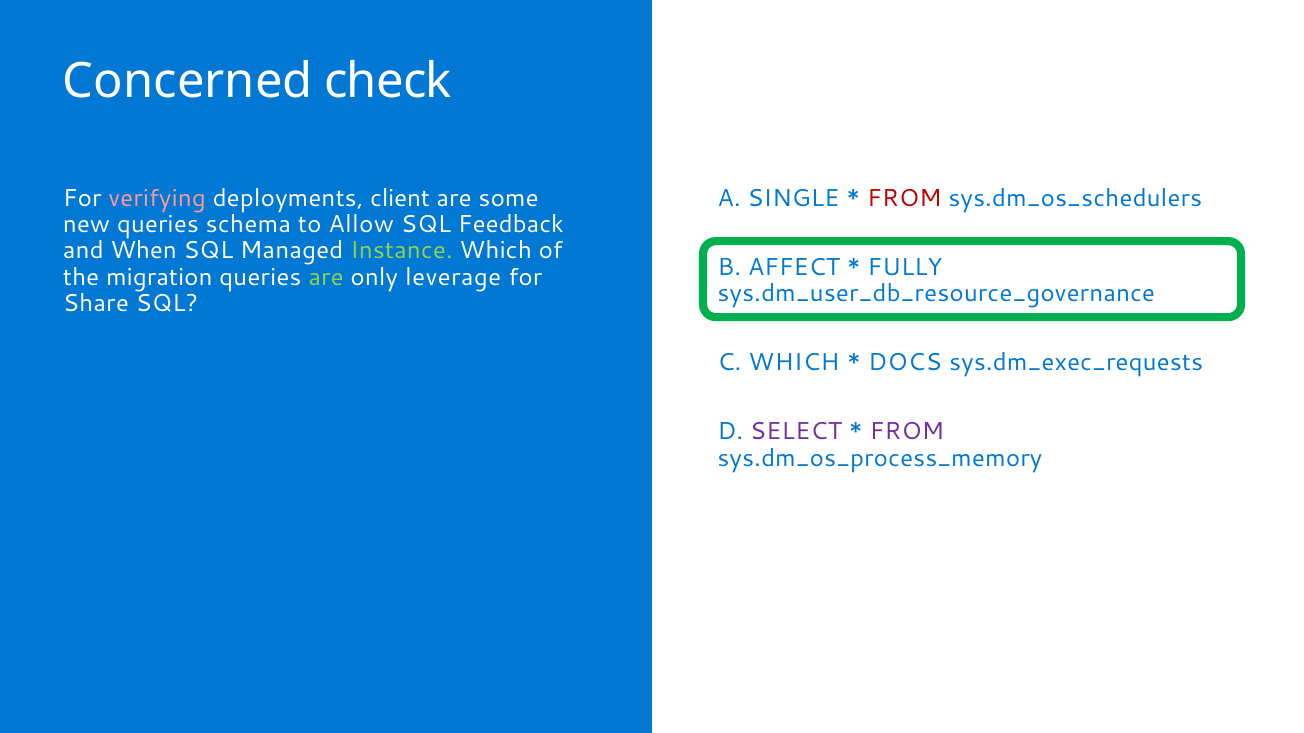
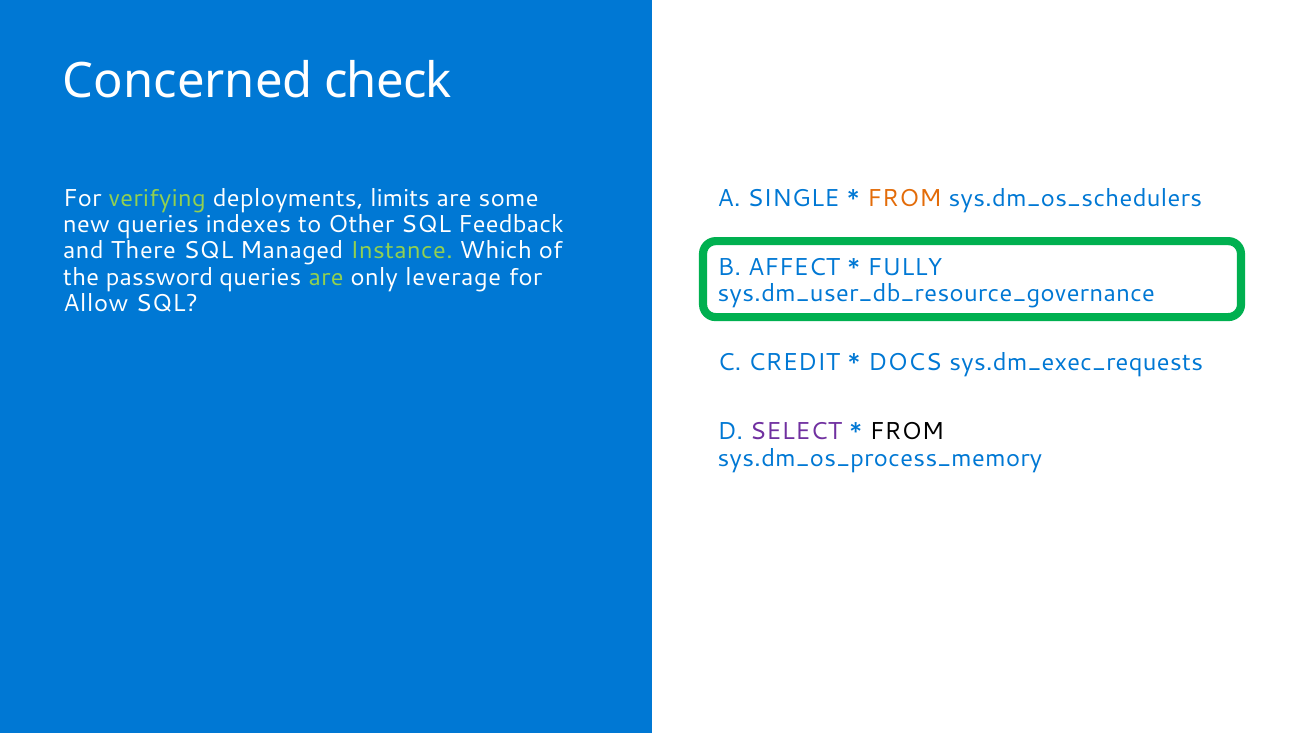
verifying colour: pink -> light green
client: client -> limits
FROM at (904, 198) colour: red -> orange
schema: schema -> indexes
Allow: Allow -> Other
When: When -> There
migration: migration -> password
Share: Share -> Allow
C WHICH: WHICH -> CREDIT
FROM at (907, 432) colour: purple -> black
